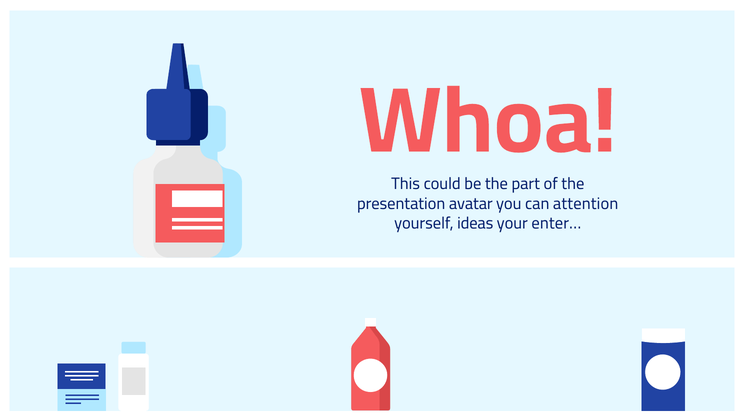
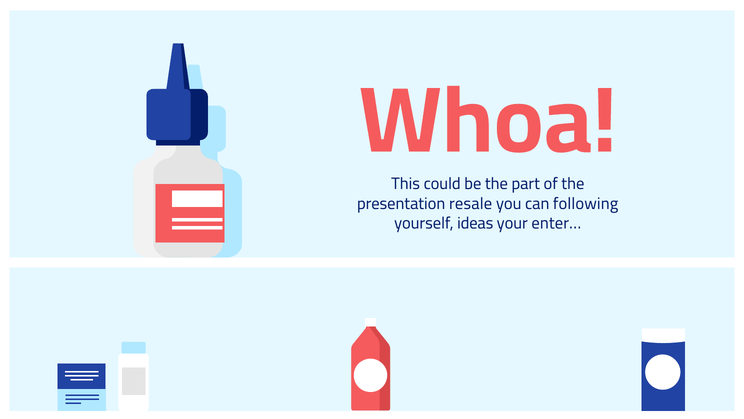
avatar: avatar -> resale
attention: attention -> following
